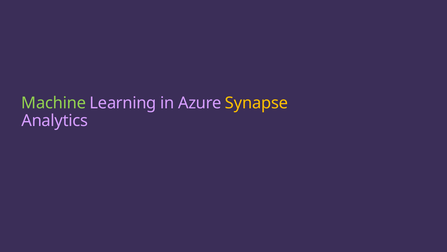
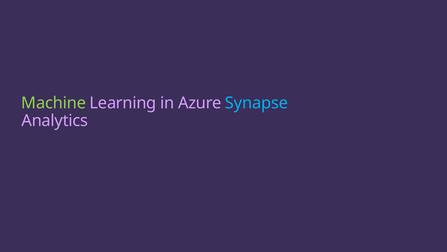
Synapse colour: yellow -> light blue
